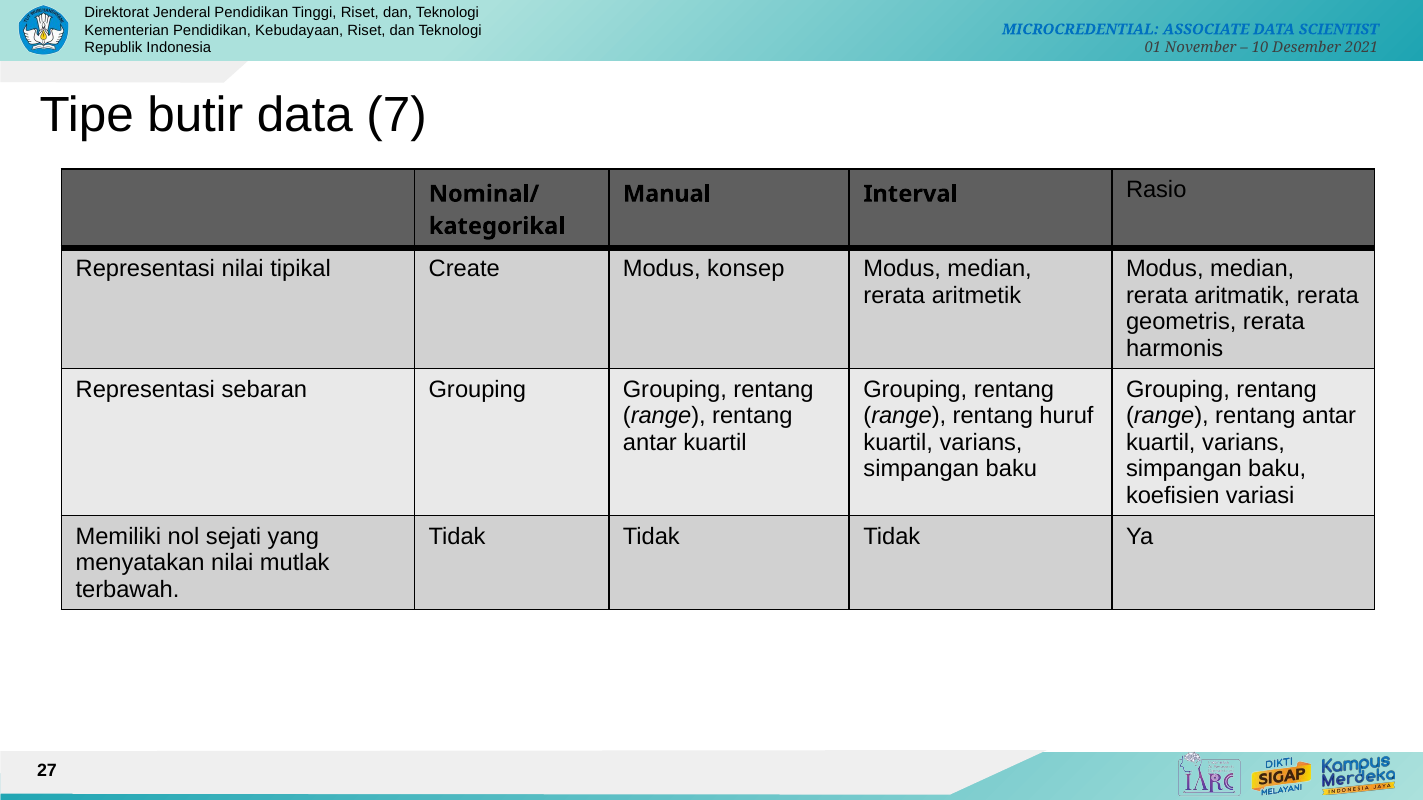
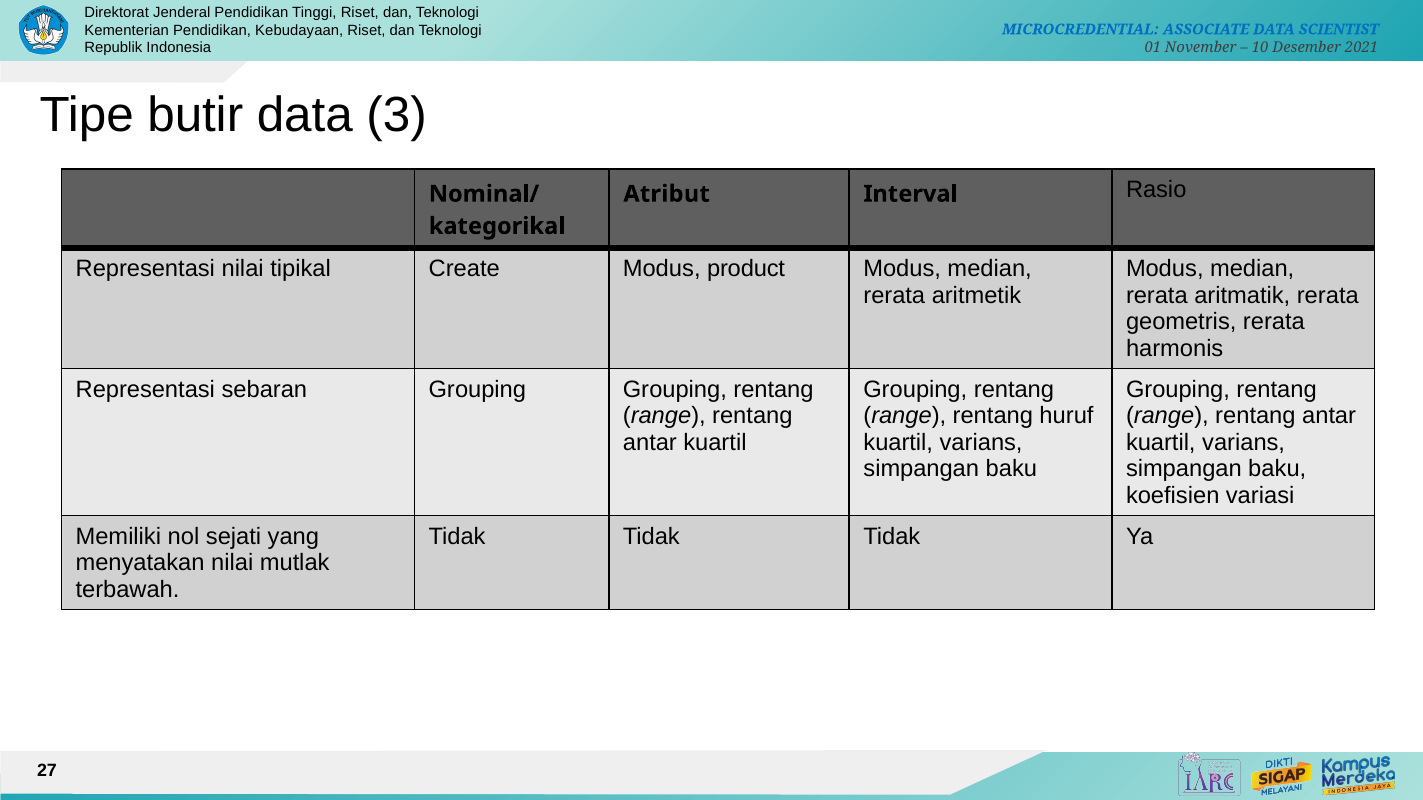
7: 7 -> 3
Manual: Manual -> Atribut
konsep: konsep -> product
